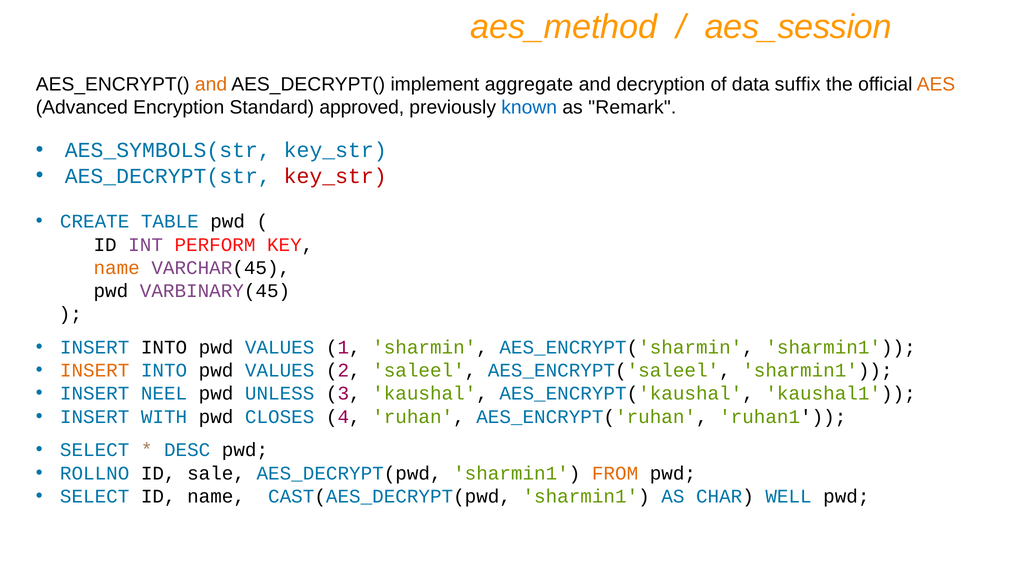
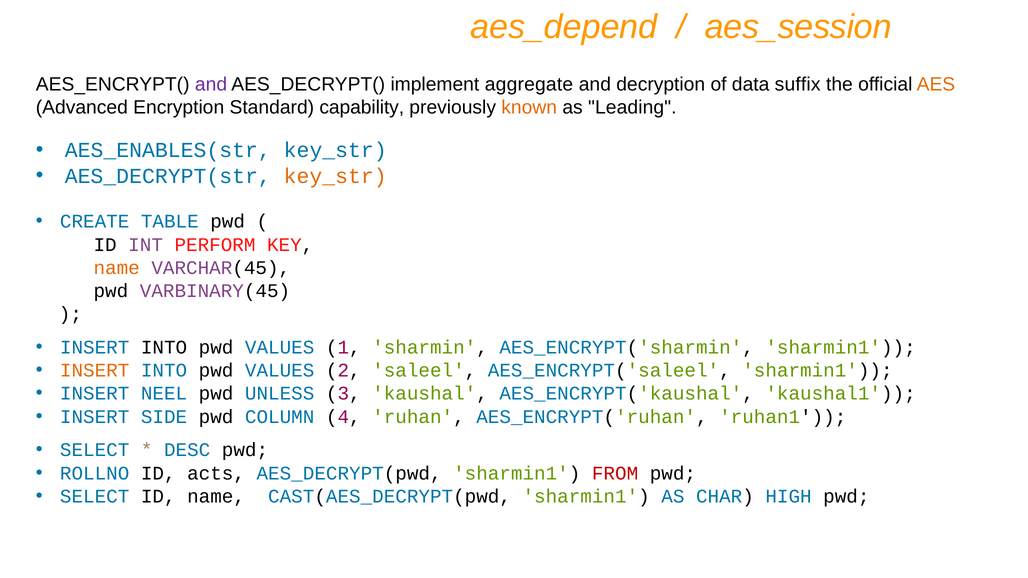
aes_method: aes_method -> aes_depend
and at (211, 84) colour: orange -> purple
approved: approved -> capability
known colour: blue -> orange
Remark: Remark -> Leading
AES_SYMBOLS(str: AES_SYMBOLS(str -> AES_ENABLES(str
key_str at (335, 176) colour: red -> orange
WITH: WITH -> SIDE
CLOSES: CLOSES -> COLUMN
sale: sale -> acts
FROM colour: orange -> red
WELL: WELL -> HIGH
